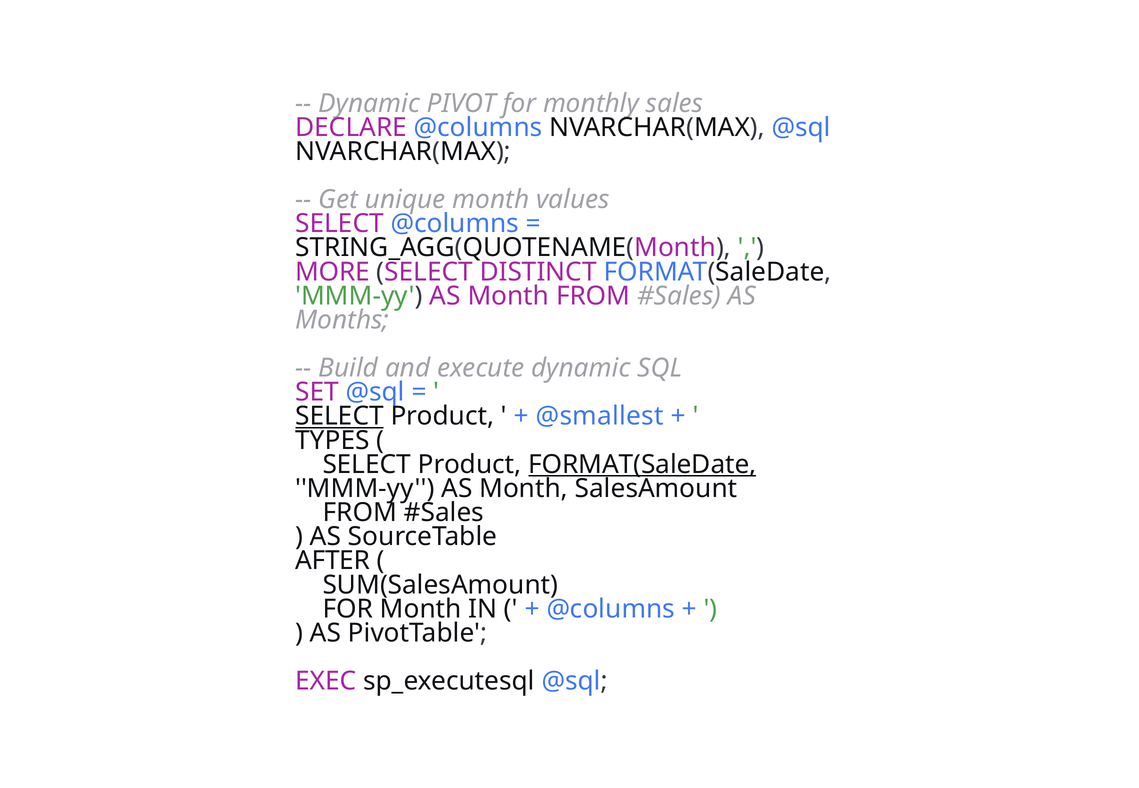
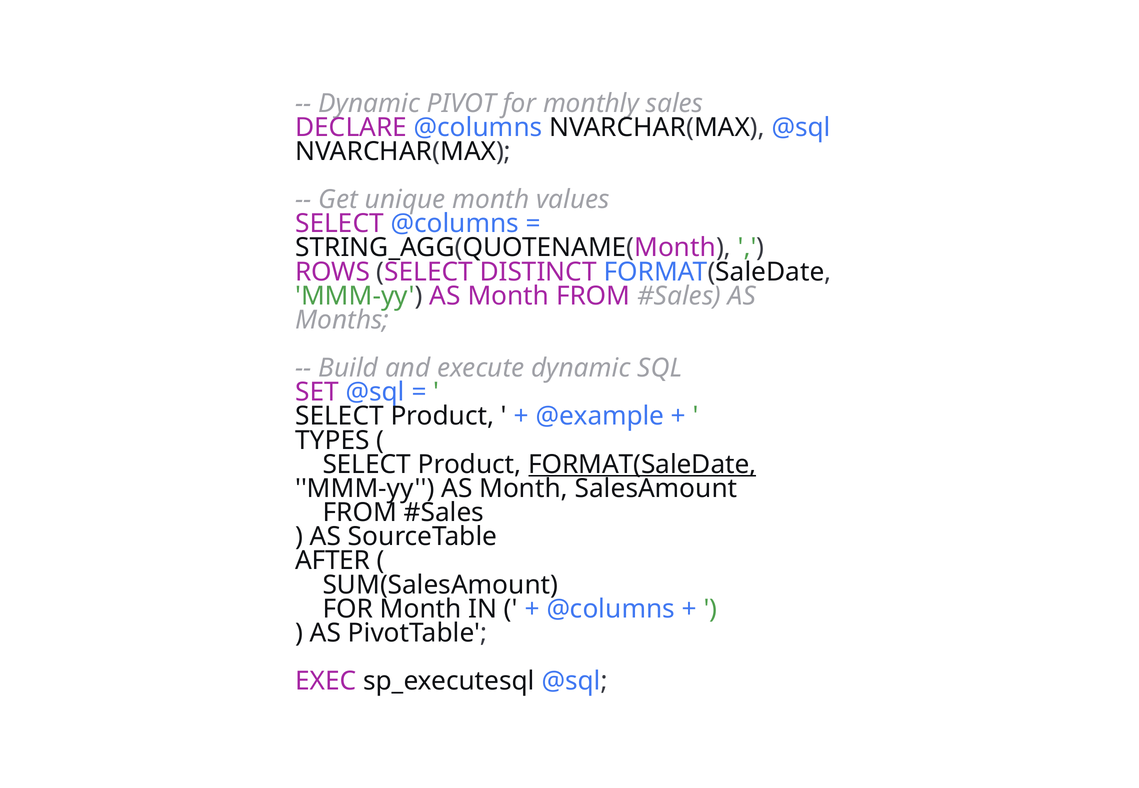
MORE: MORE -> ROWS
SELECT at (340, 417) underline: present -> none
@smallest: @smallest -> @example
